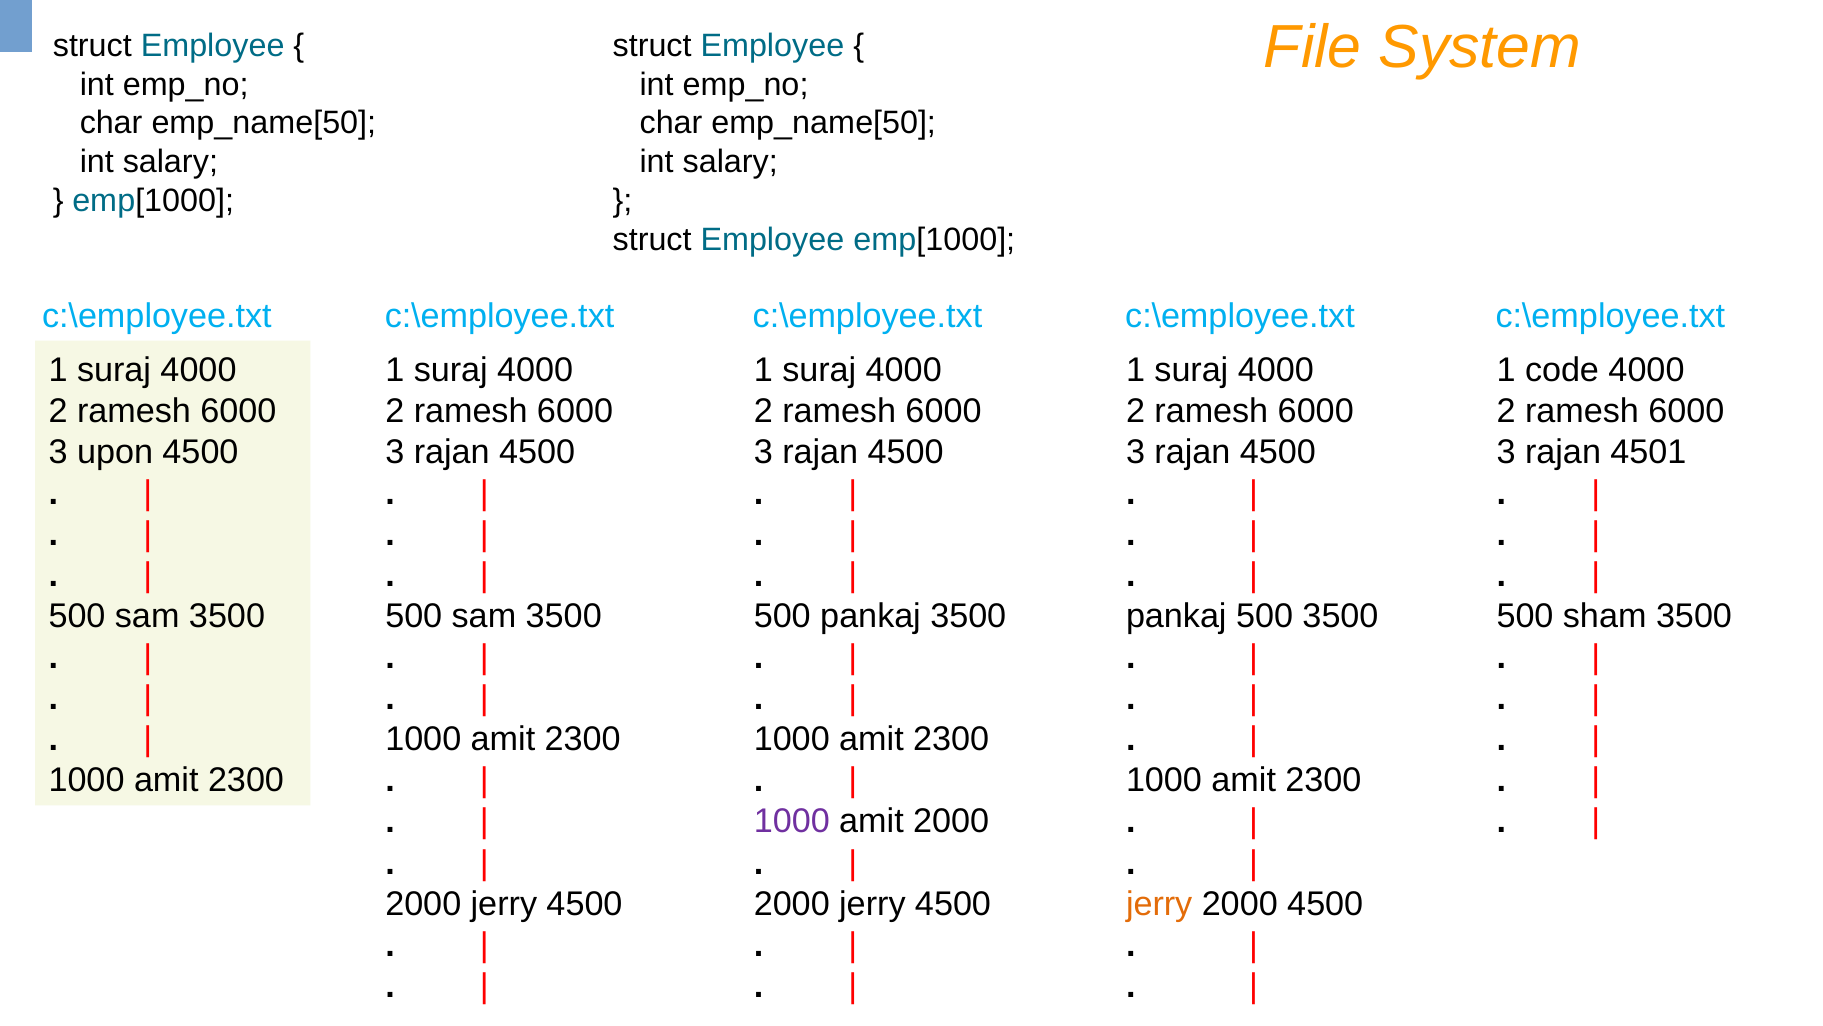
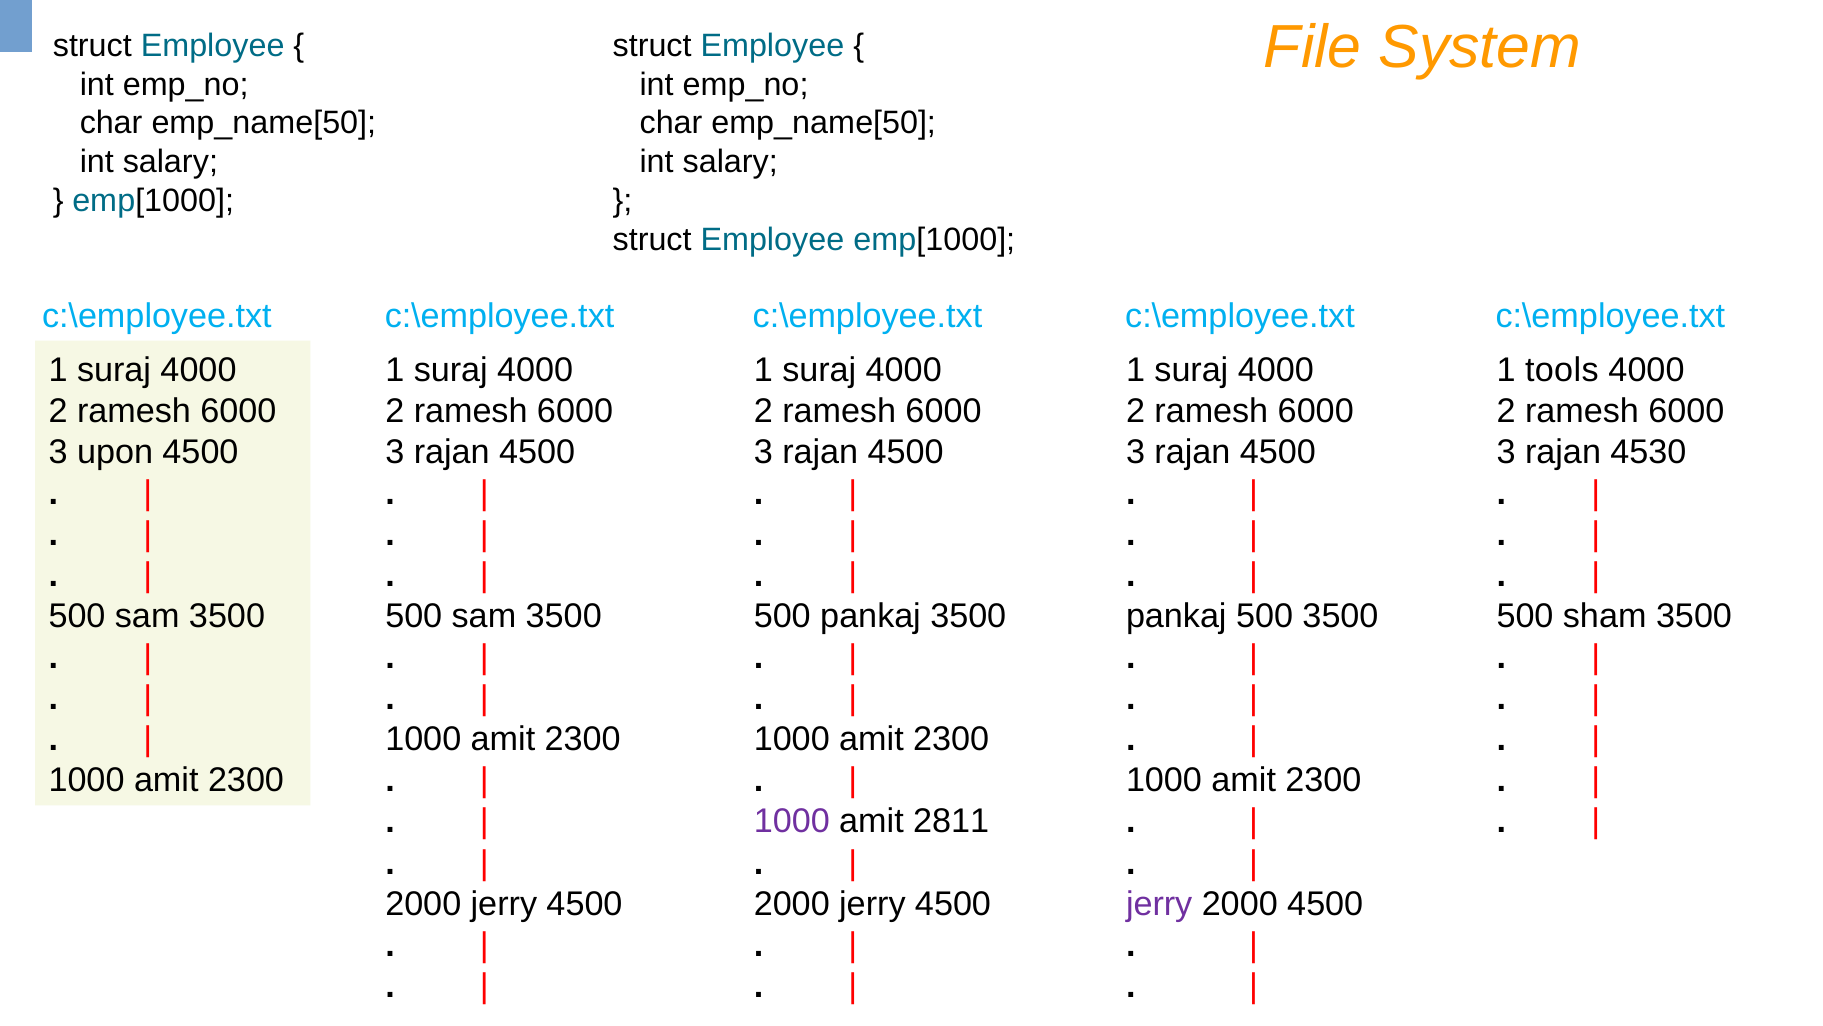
code: code -> tools
4501: 4501 -> 4530
amit 2000: 2000 -> 2811
jerry at (1159, 903) colour: orange -> purple
